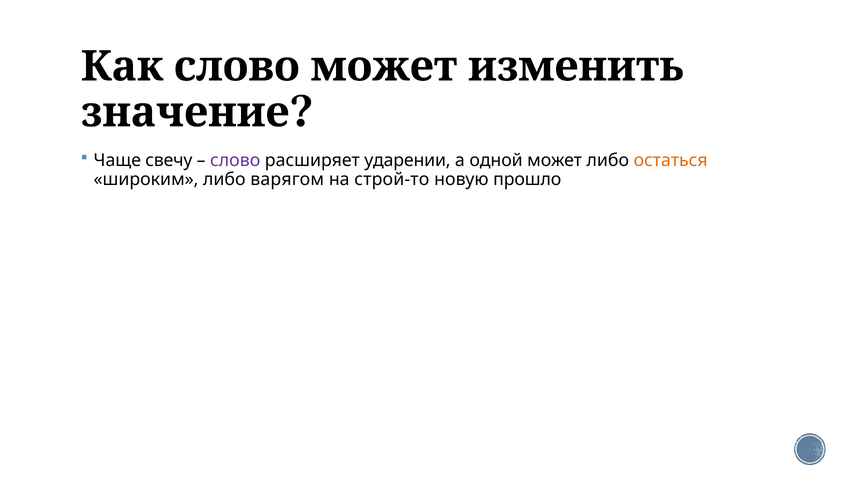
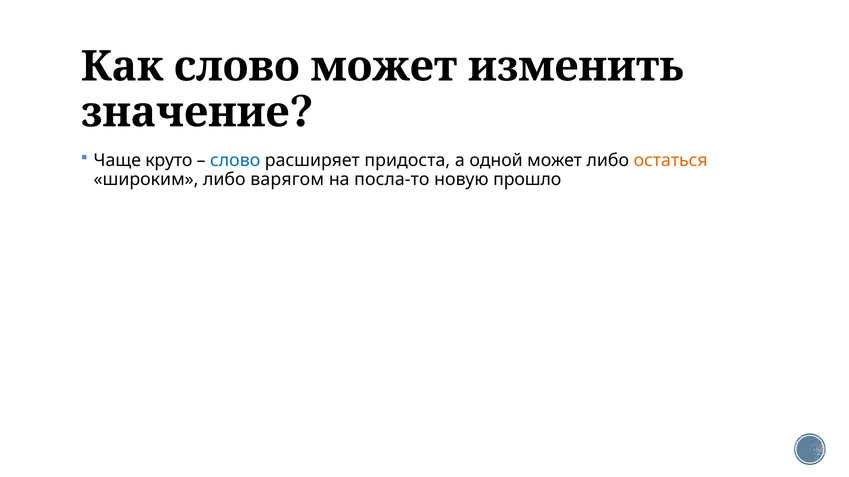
свечу: свечу -> круто
слово at (235, 160) colour: purple -> blue
ударении: ударении -> придоста
строй-то: строй-то -> посла-то
